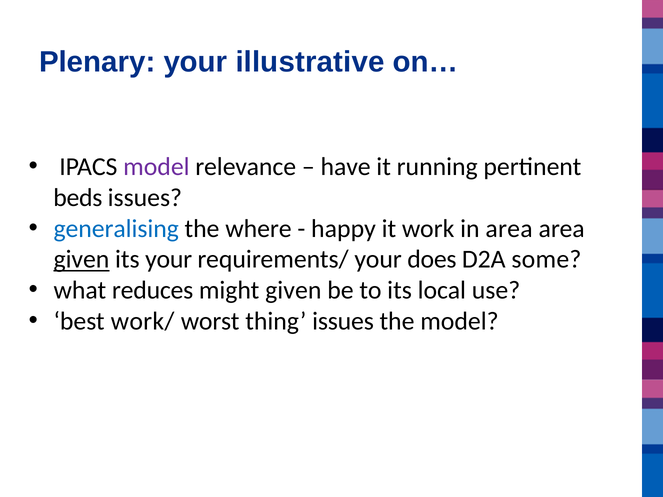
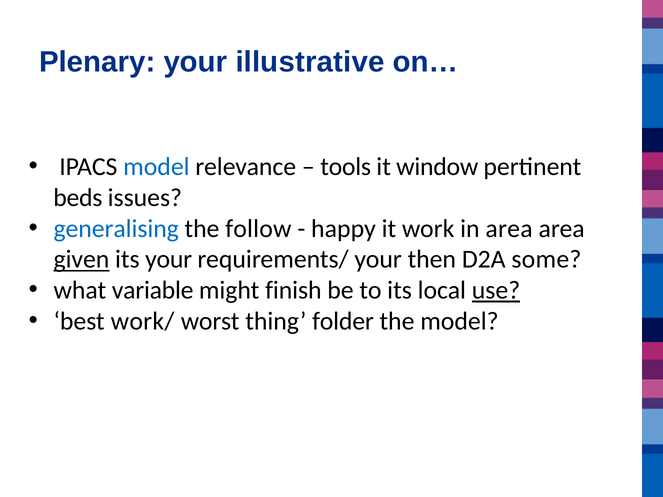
model at (156, 167) colour: purple -> blue
have: have -> tools
running: running -> window
where: where -> follow
does: does -> then
reduces: reduces -> variable
might given: given -> finish
use underline: none -> present
thing issues: issues -> folder
